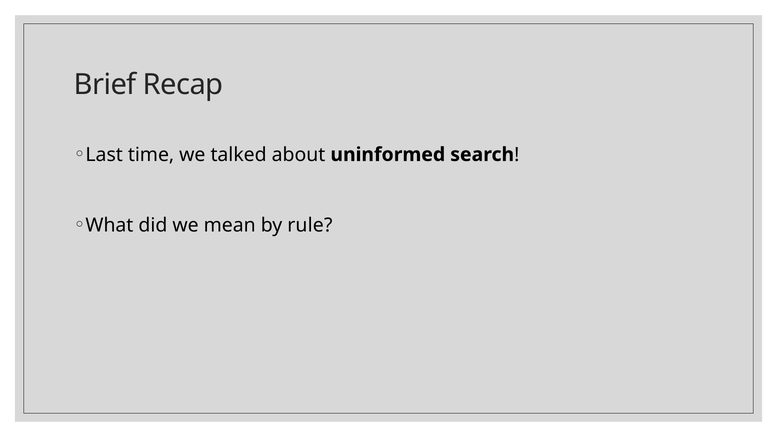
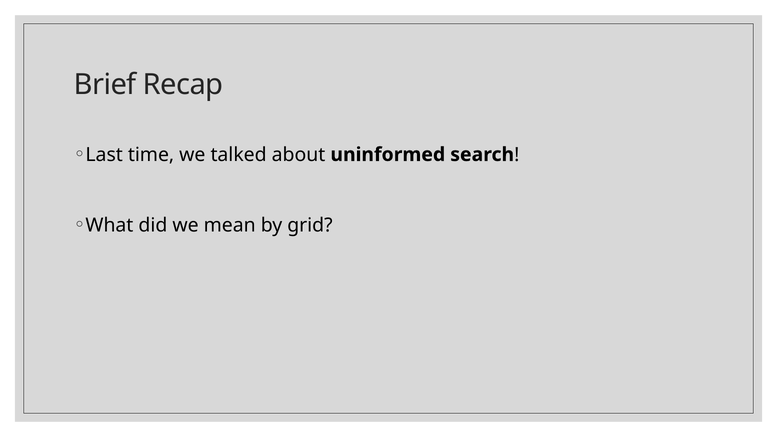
rule: rule -> grid
